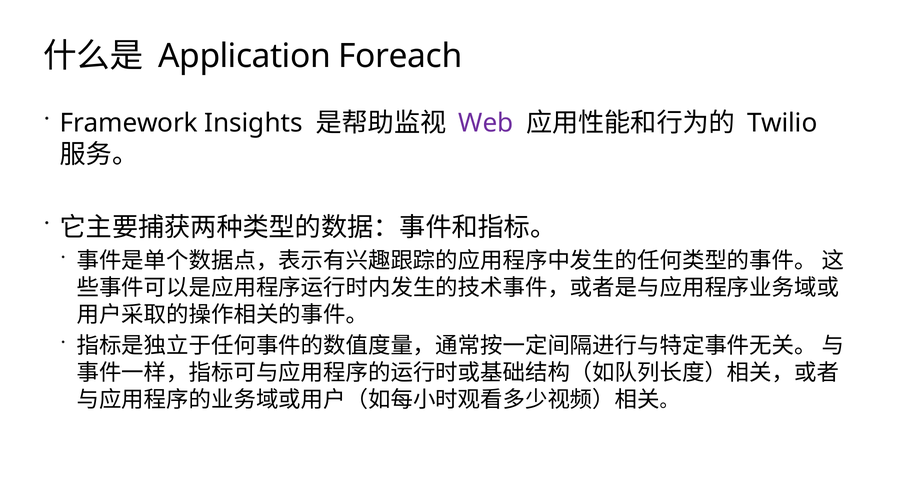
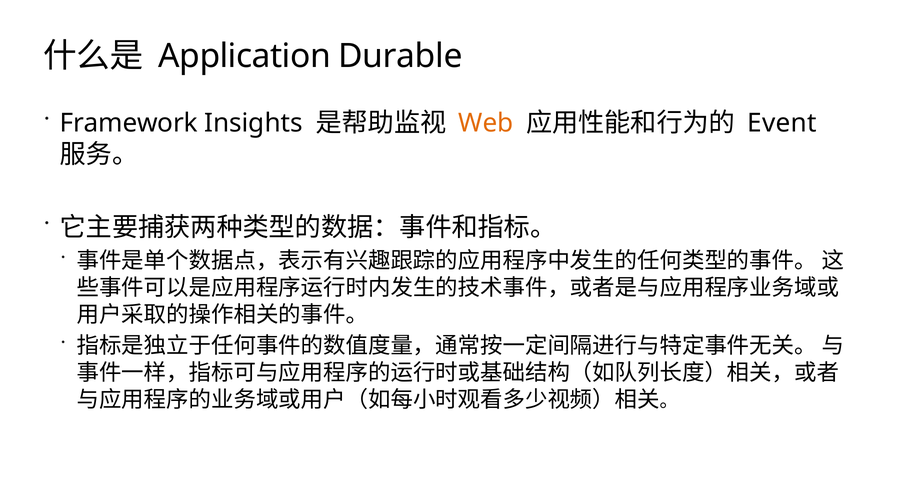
Foreach: Foreach -> Durable
Web colour: purple -> orange
Twilio: Twilio -> Event
